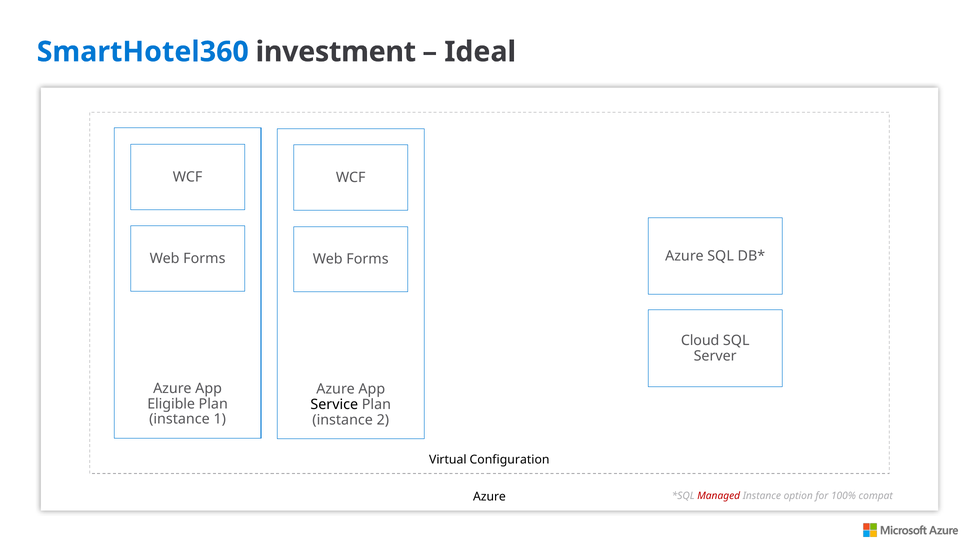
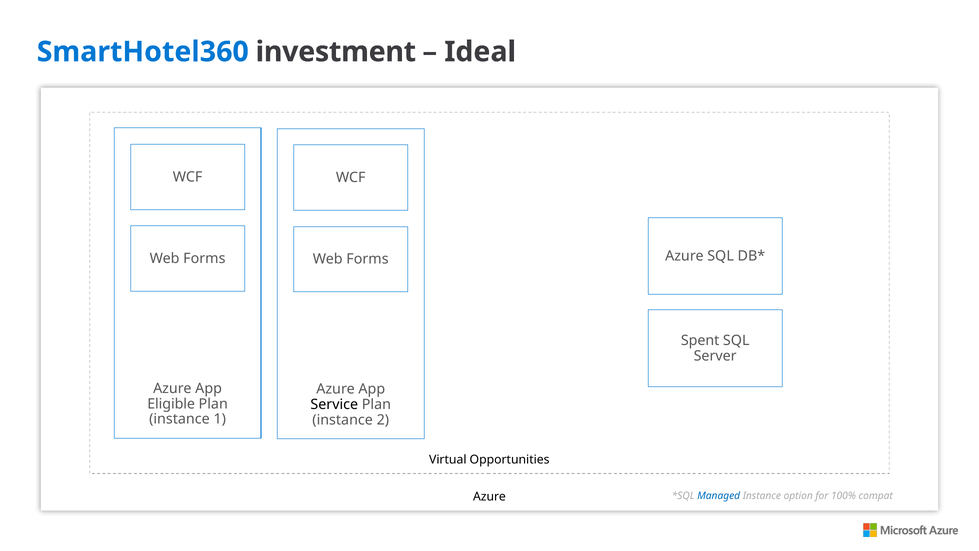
Cloud: Cloud -> Spent
Configuration: Configuration -> Opportunities
Managed colour: red -> blue
